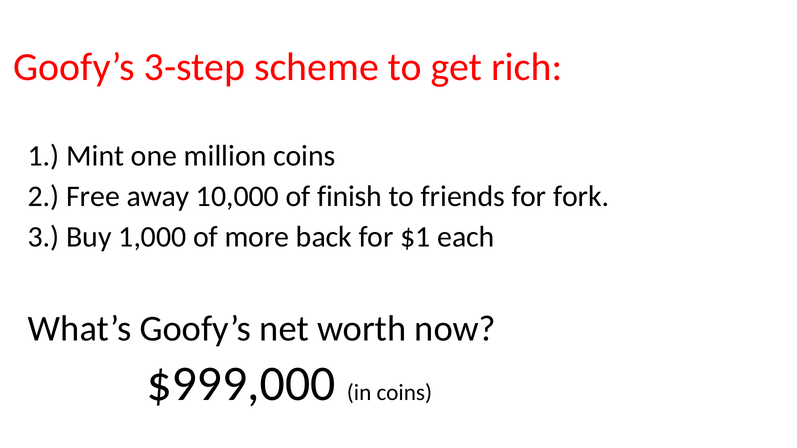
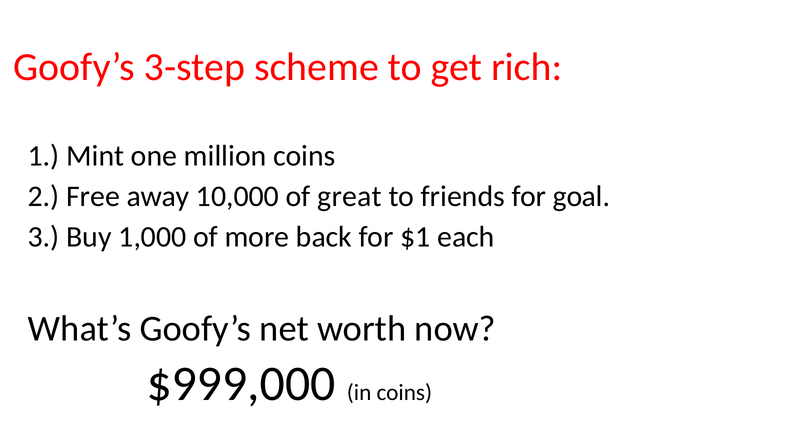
finish: finish -> great
fork: fork -> goal
